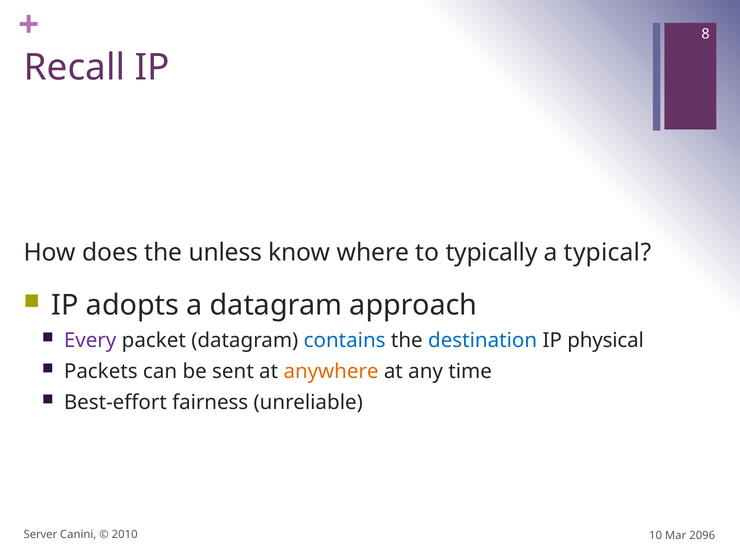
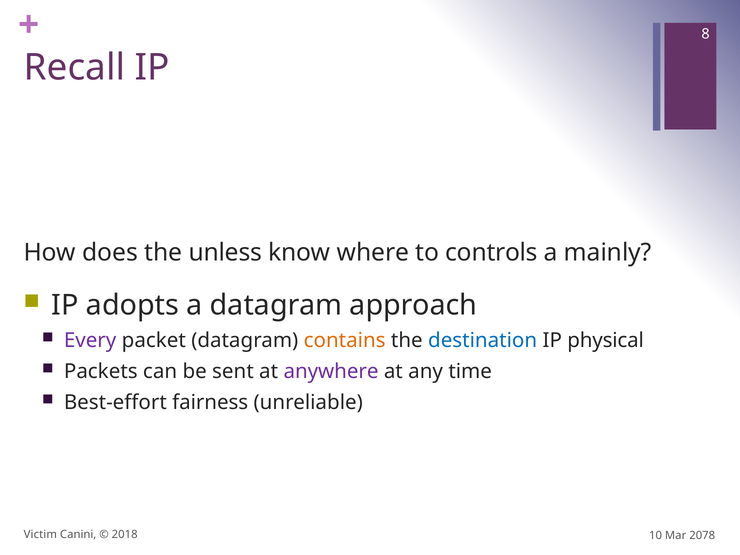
typically: typically -> controls
typical: typical -> mainly
contains colour: blue -> orange
anywhere colour: orange -> purple
Server: Server -> Victim
2010: 2010 -> 2018
2096: 2096 -> 2078
